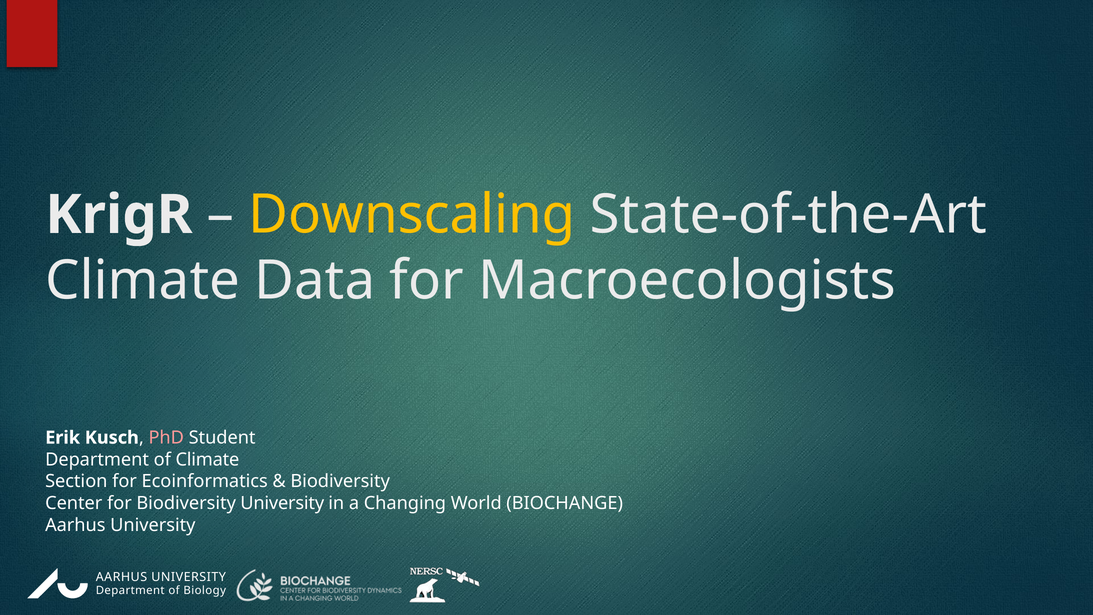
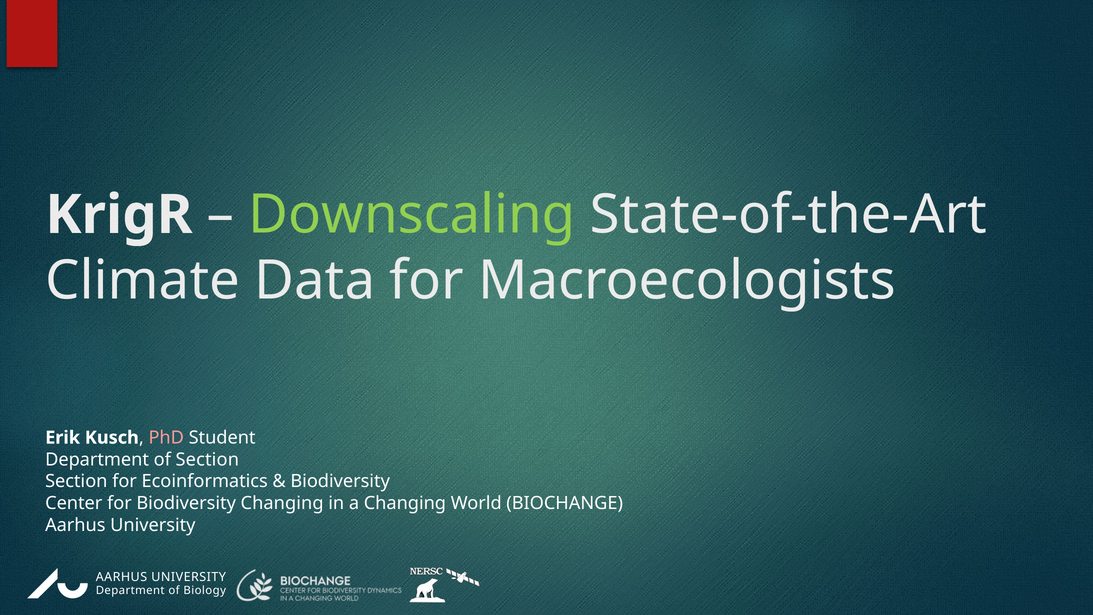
Downscaling colour: yellow -> light green
of Climate: Climate -> Section
Biodiversity University: University -> Changing
